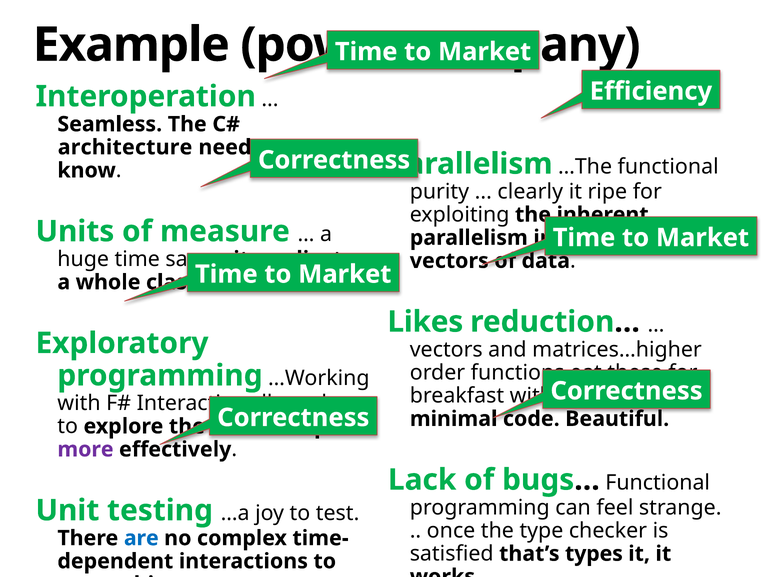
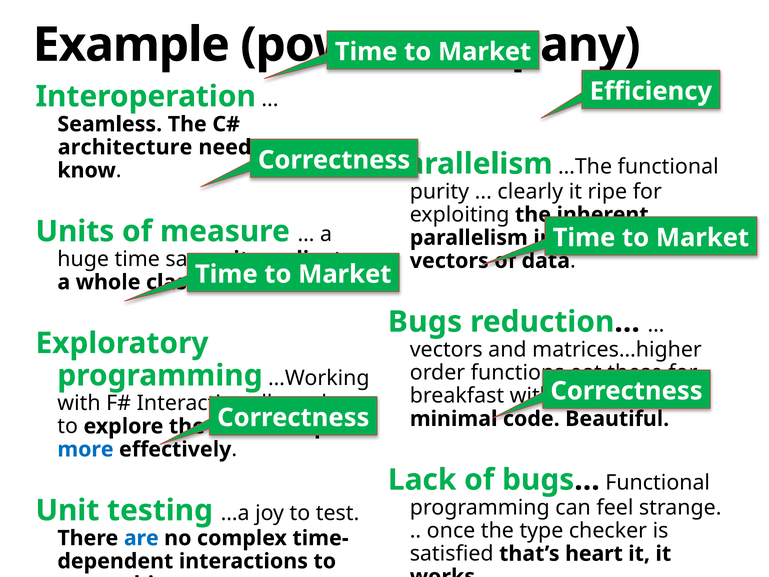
Likes: Likes -> Bugs
more colour: purple -> blue
types: types -> heart
